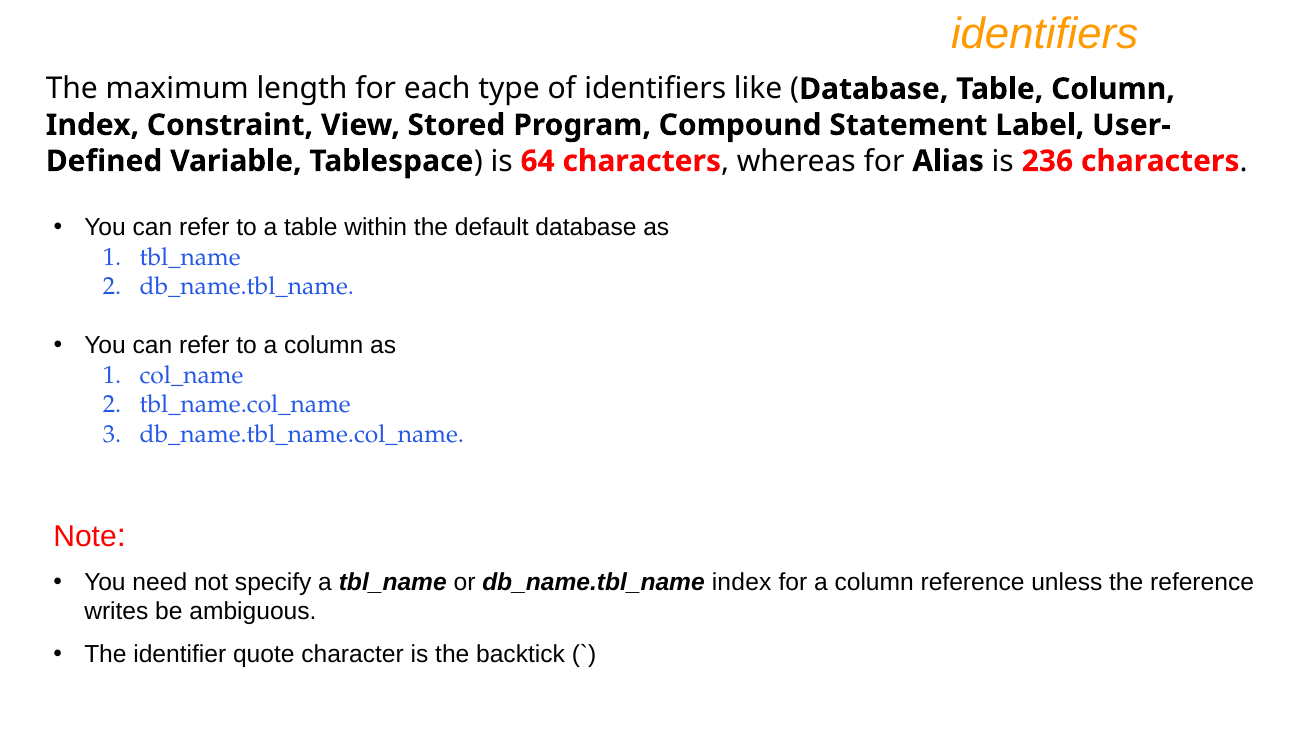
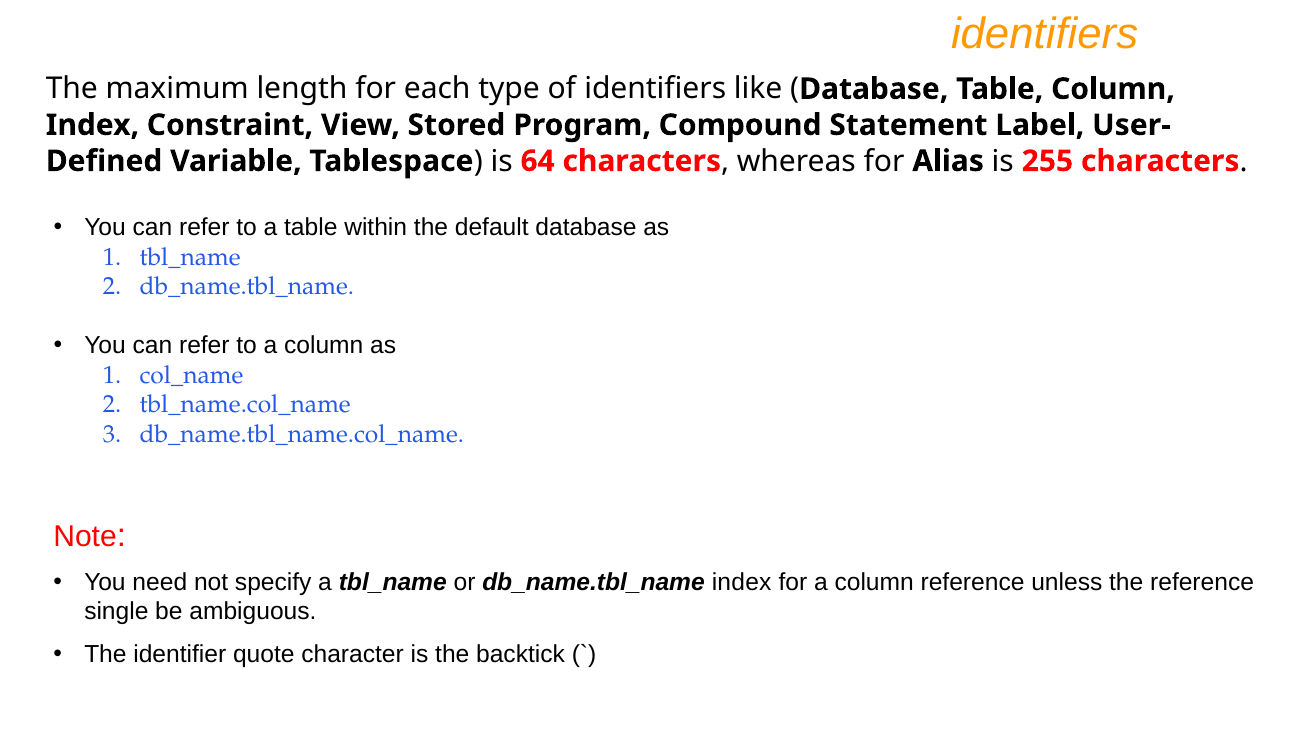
236: 236 -> 255
writes: writes -> single
